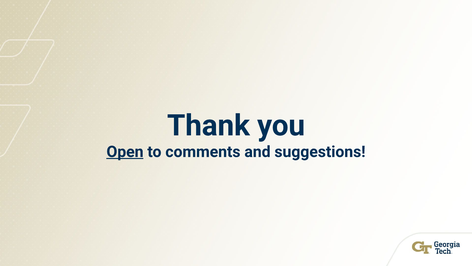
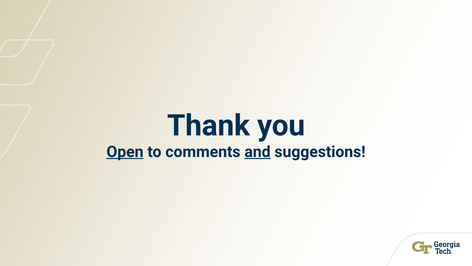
and underline: none -> present
